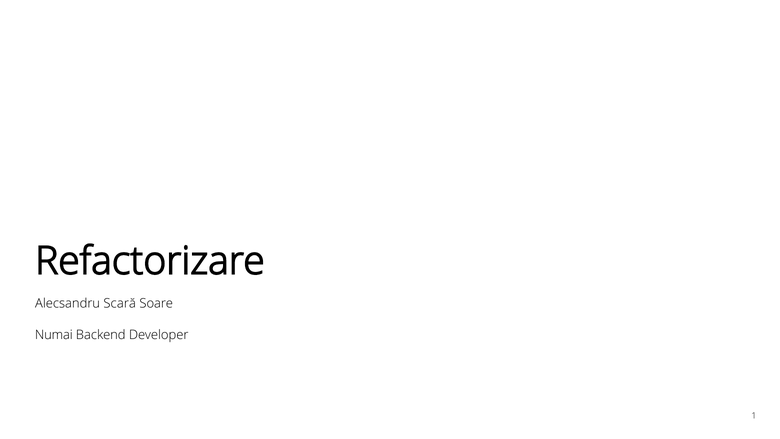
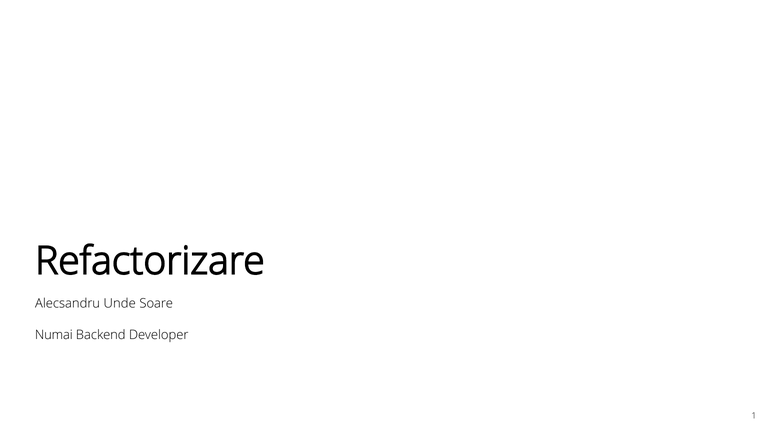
Scară: Scară -> Unde
